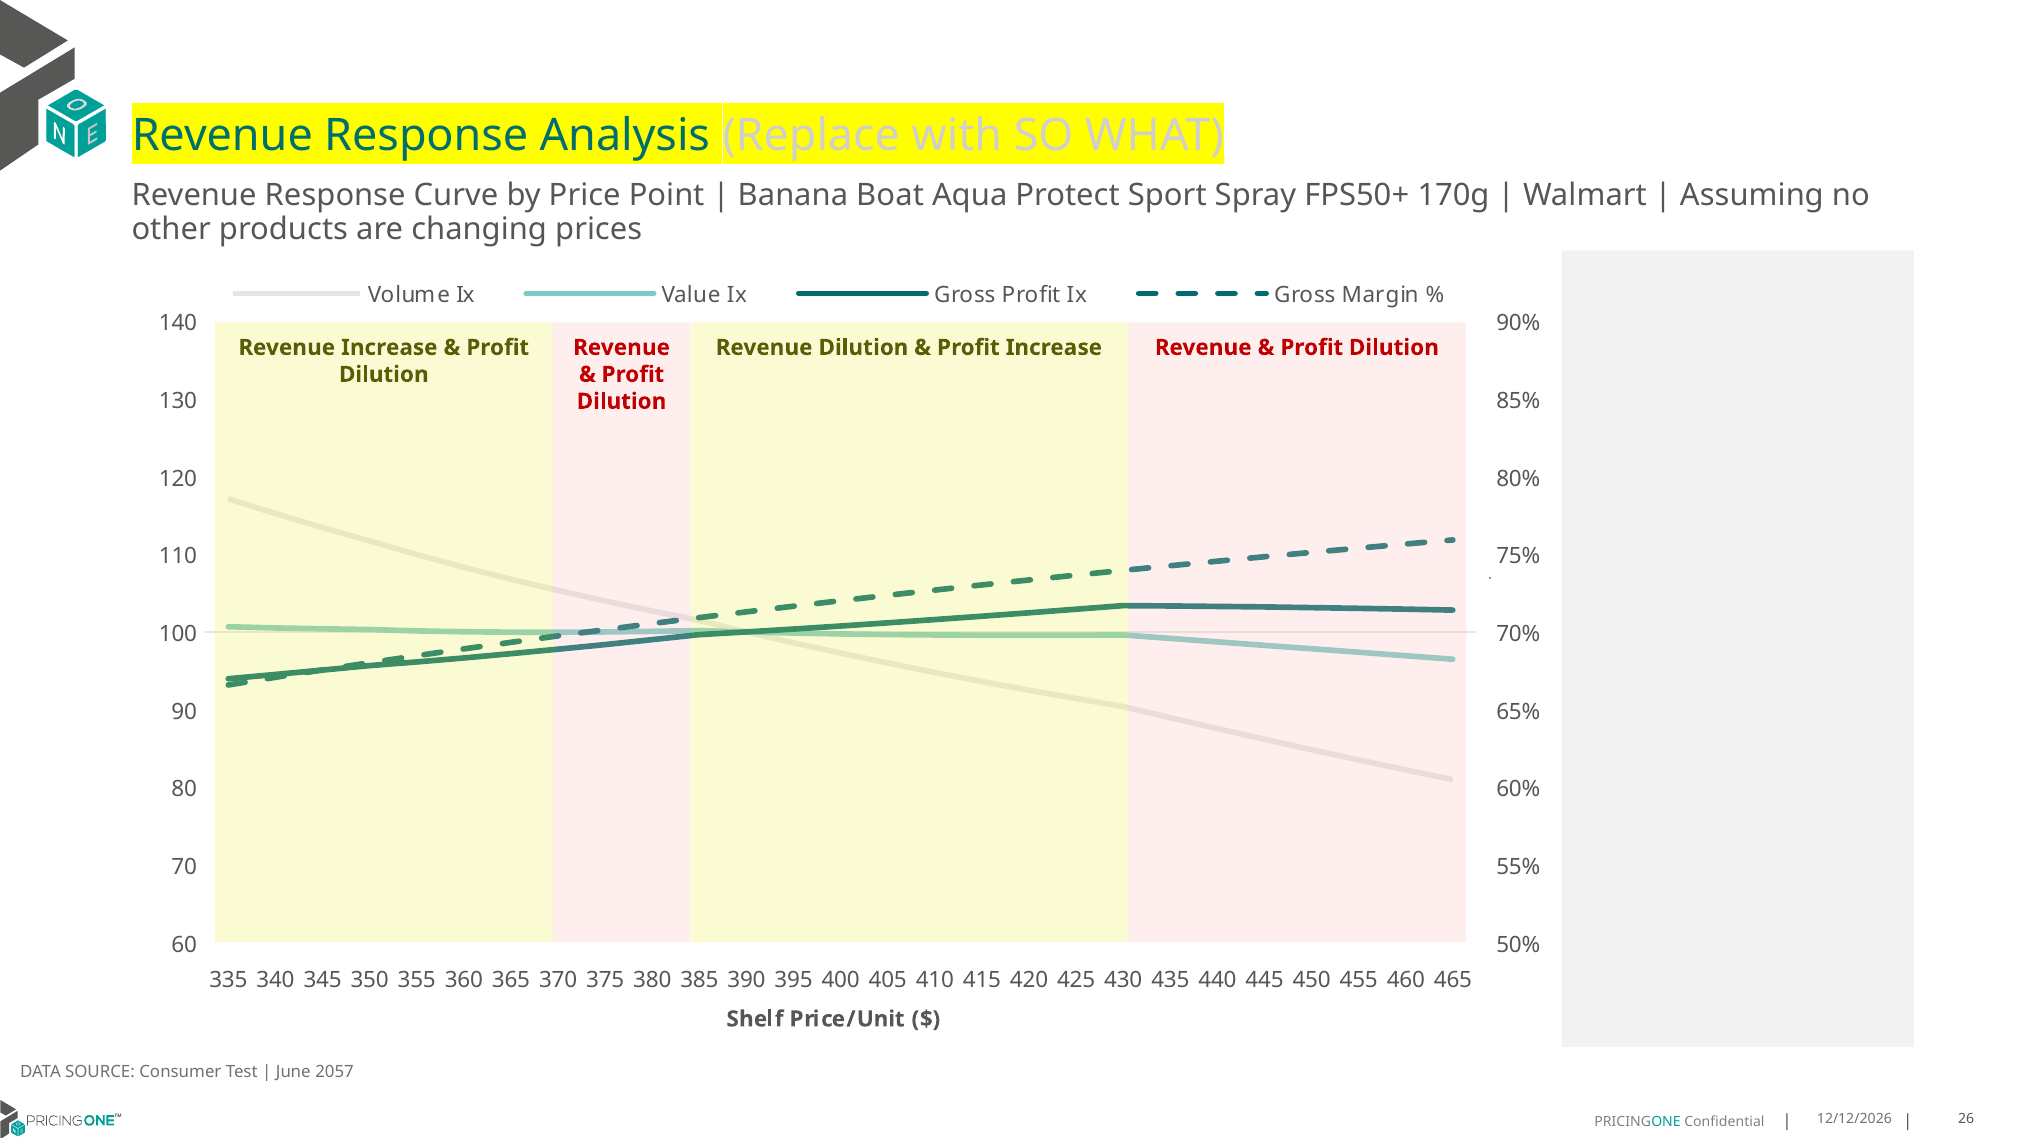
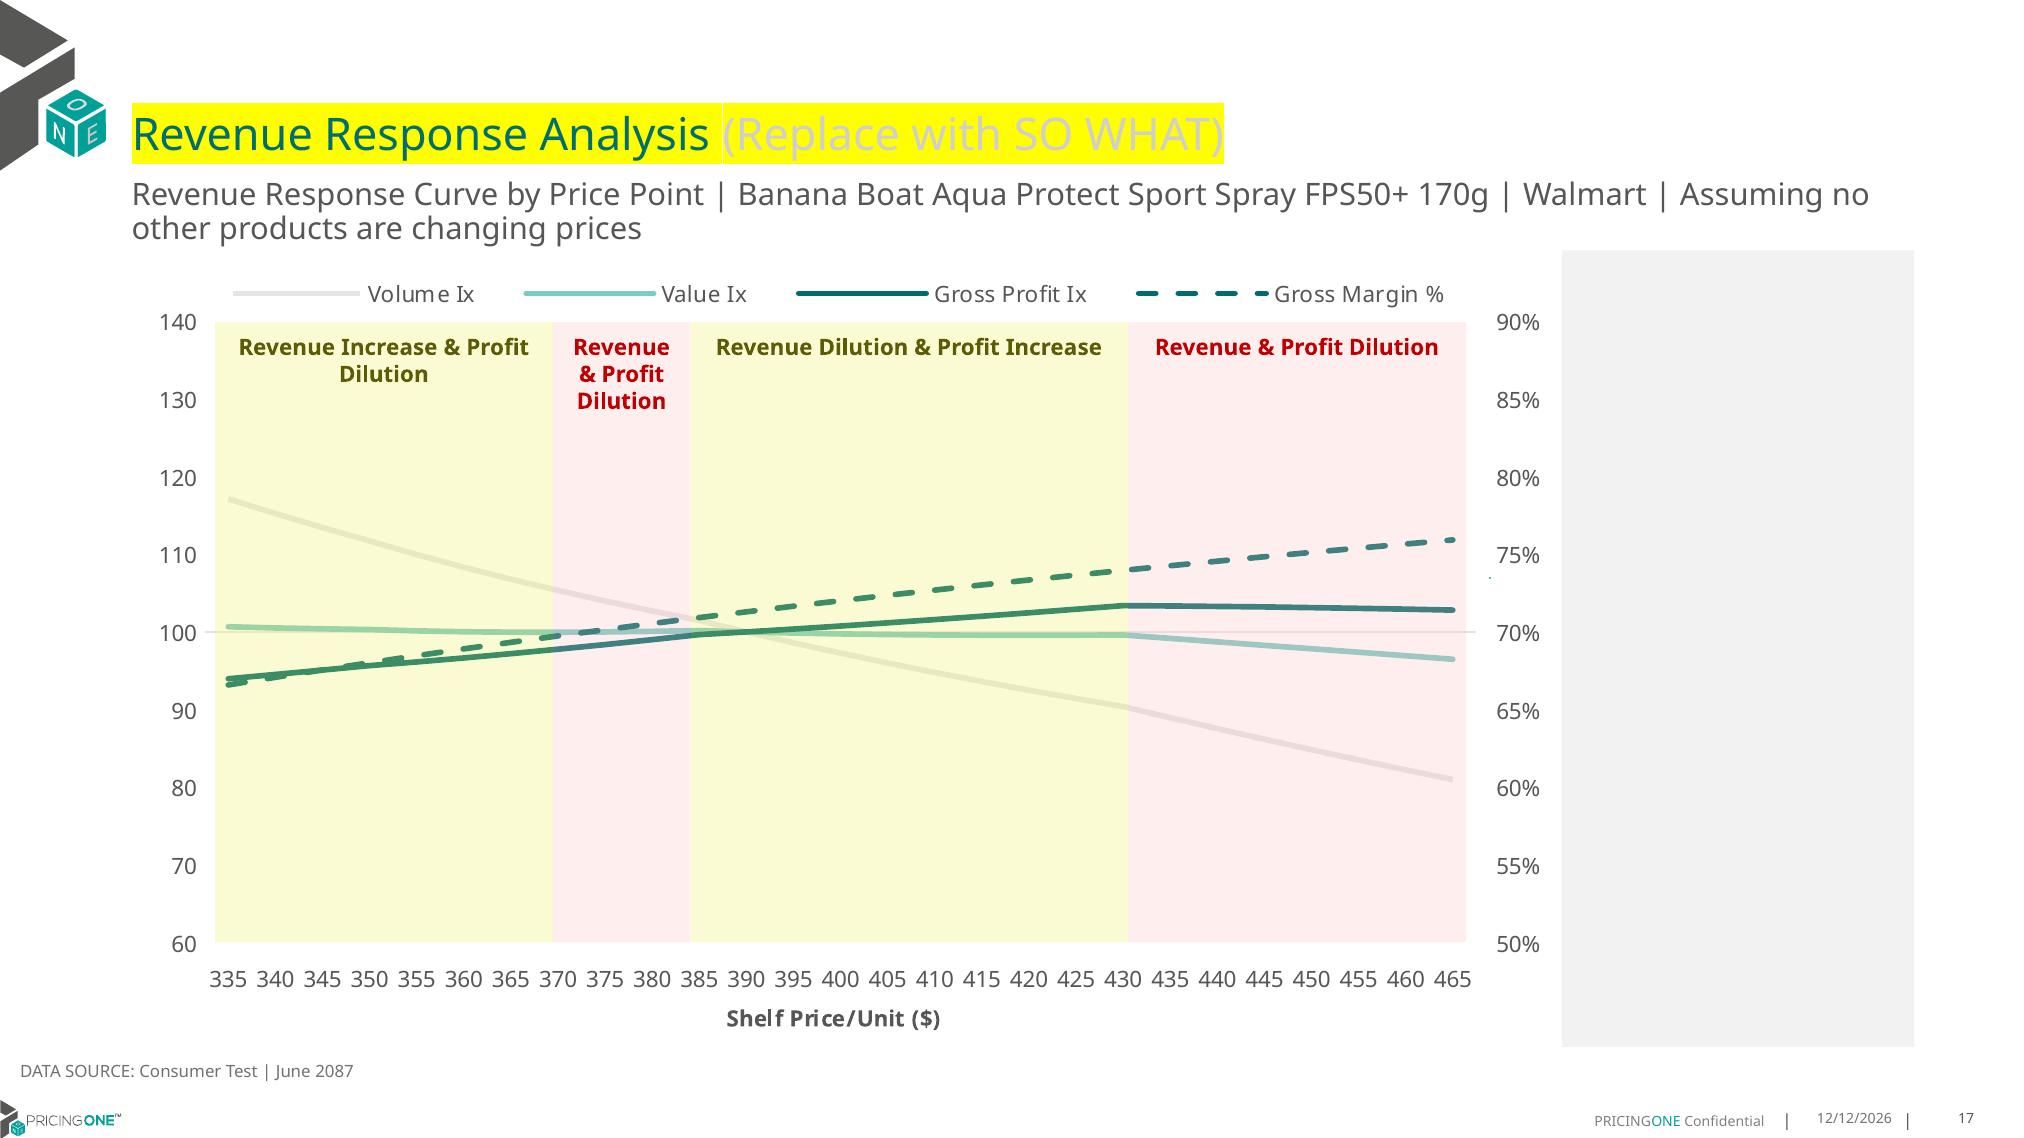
2057: 2057 -> 2087
26: 26 -> 17
